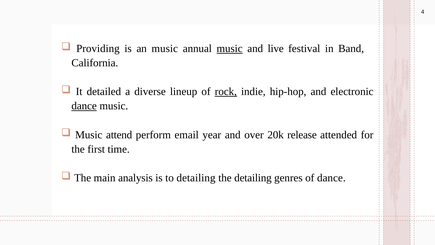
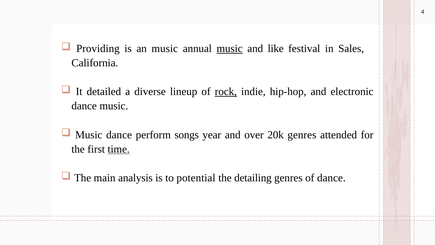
live: live -> like
Band: Band -> Sales
dance at (84, 106) underline: present -> none
Music attend: attend -> dance
email: email -> songs
20k release: release -> genres
time underline: none -> present
to detailing: detailing -> potential
